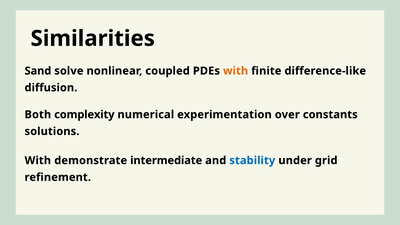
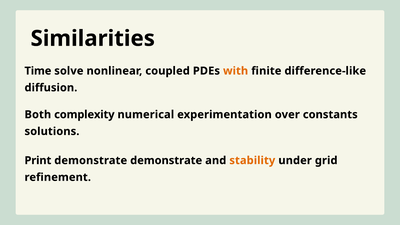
Sand: Sand -> Time
With at (38, 160): With -> Print
demonstrate intermediate: intermediate -> demonstrate
stability colour: blue -> orange
